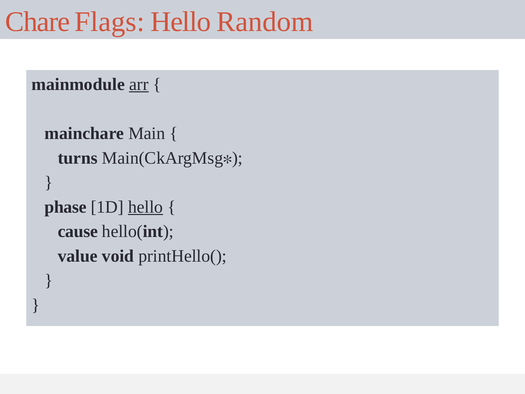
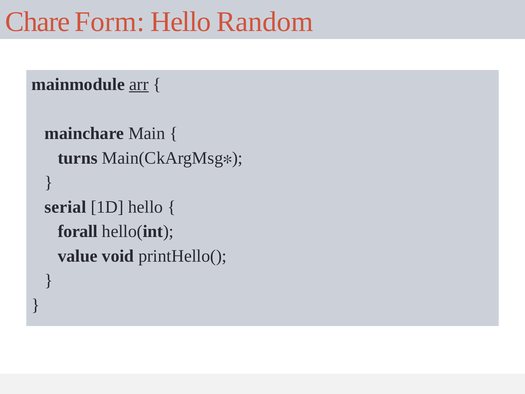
Flags: Flags -> Form
phase: phase -> serial
hello at (146, 207) underline: present -> none
cause: cause -> forall
